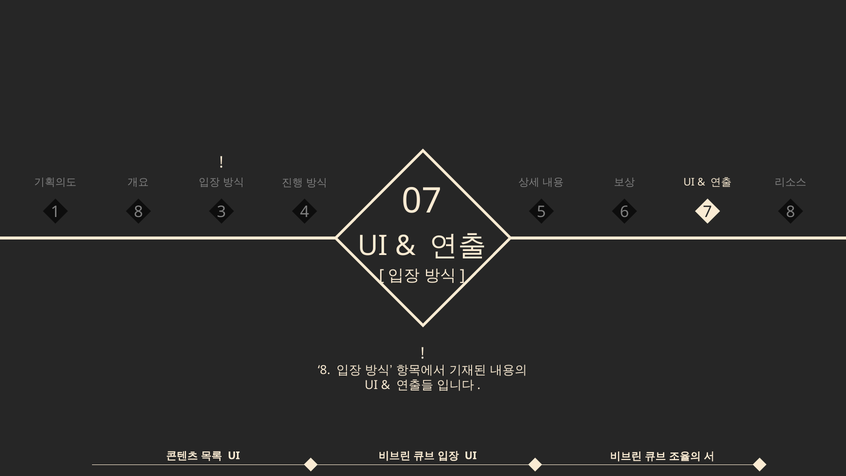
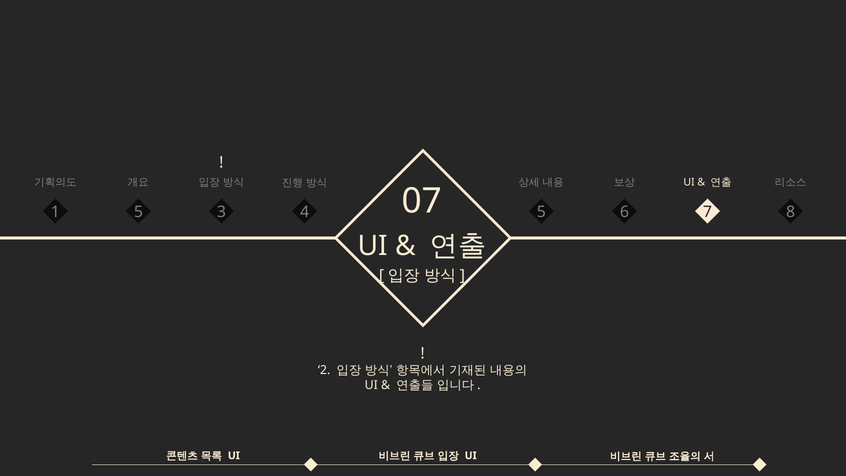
1 8: 8 -> 5
8 at (324, 370): 8 -> 2
